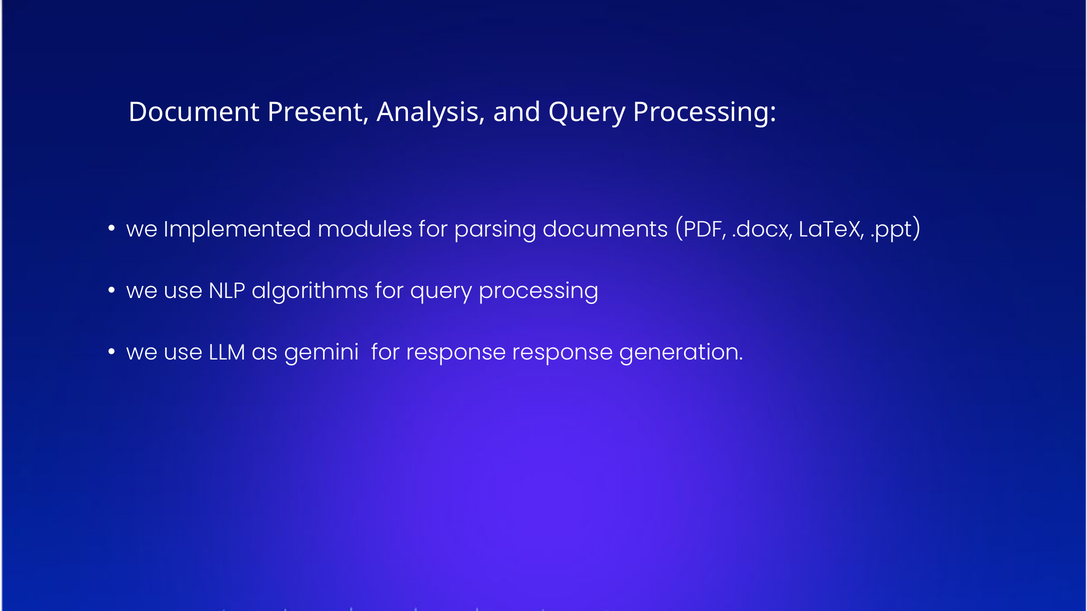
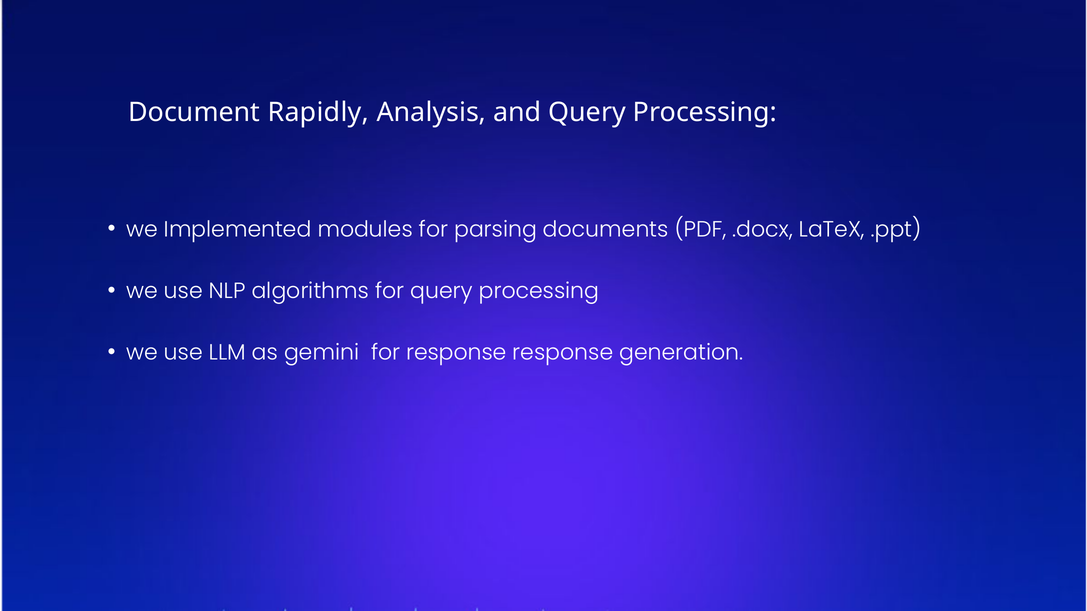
Present: Present -> Rapidly
